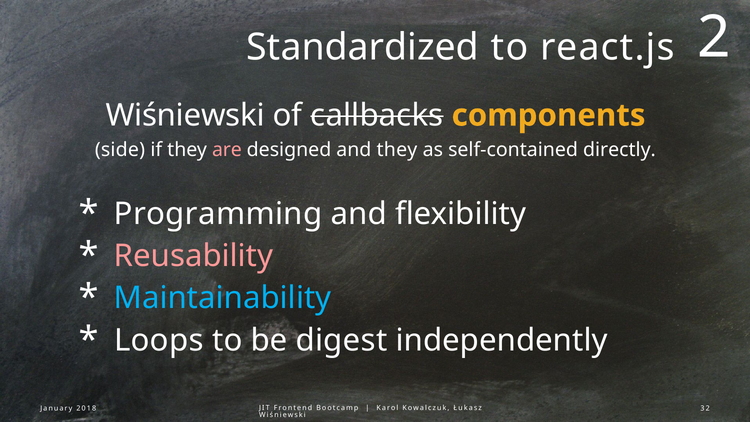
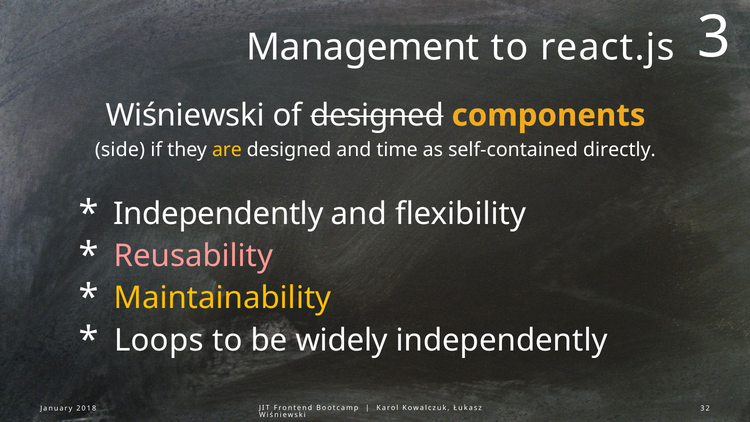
Standardized: Standardized -> Management
2: 2 -> 3
of callbacks: callbacks -> designed
are colour: pink -> yellow
and they: they -> time
Programming at (218, 214): Programming -> Independently
Maintainability colour: light blue -> yellow
digest: digest -> widely
